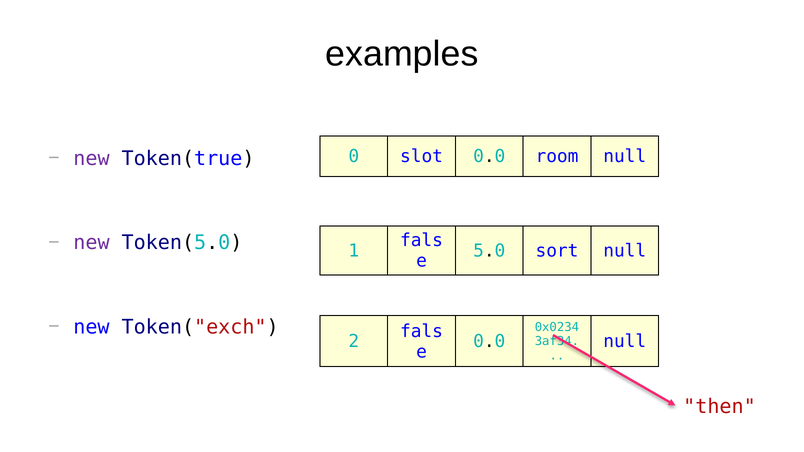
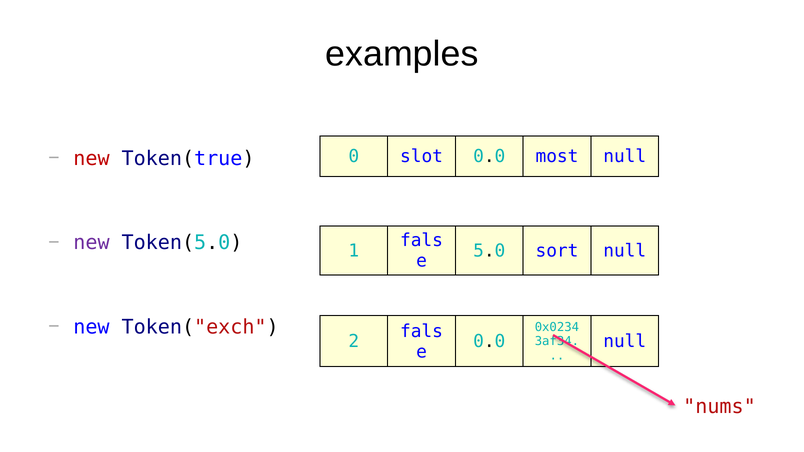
room: room -> most
new at (91, 158) colour: purple -> red
then: then -> nums
